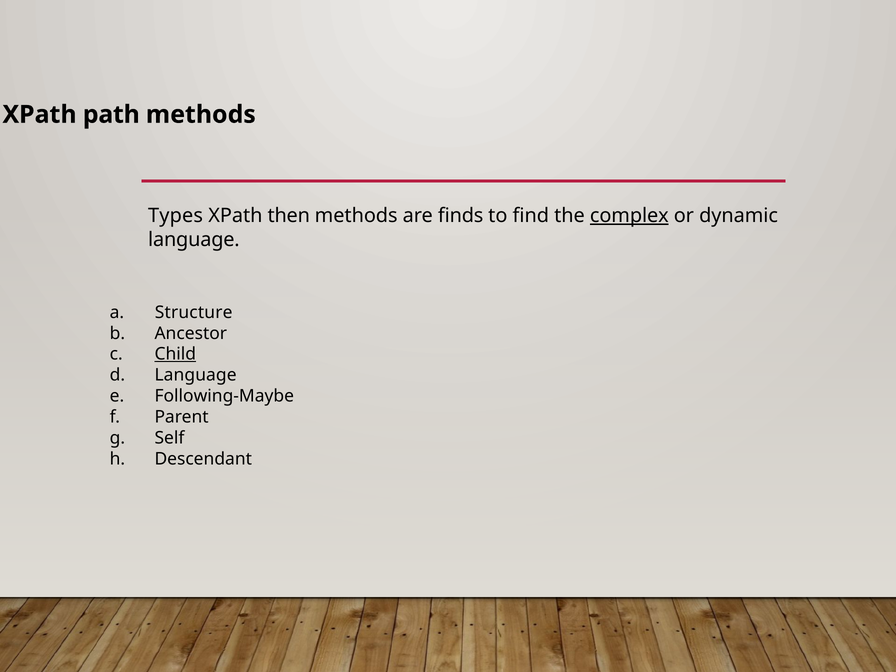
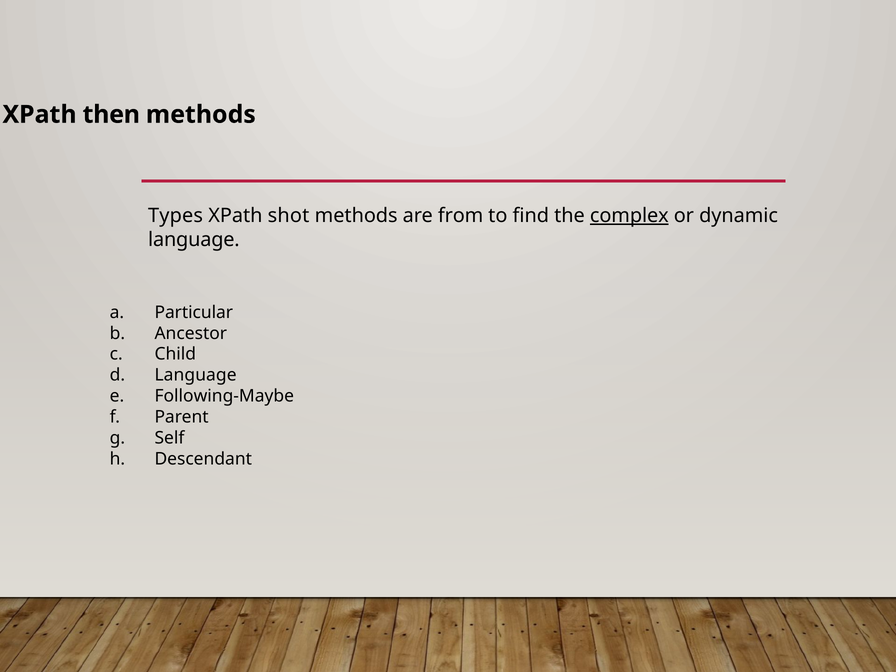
path: path -> then
then: then -> shot
finds: finds -> from
Structure: Structure -> Particular
Child underline: present -> none
